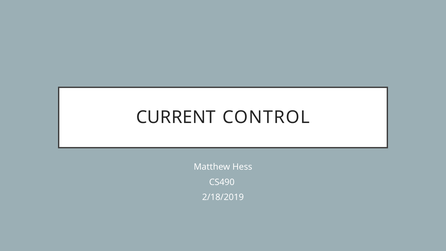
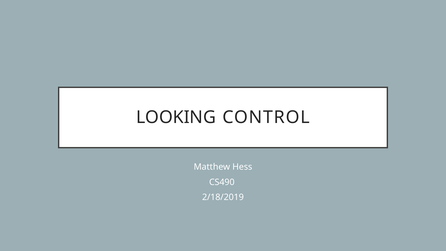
CURRENT: CURRENT -> LOOKING
